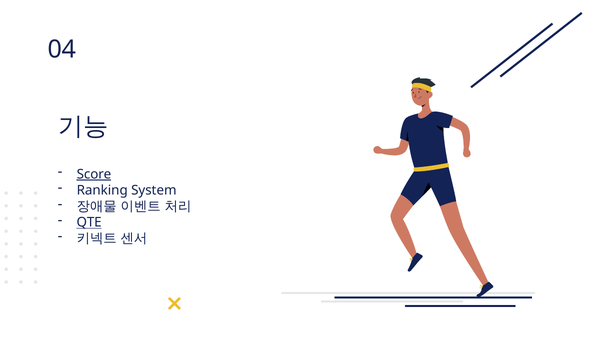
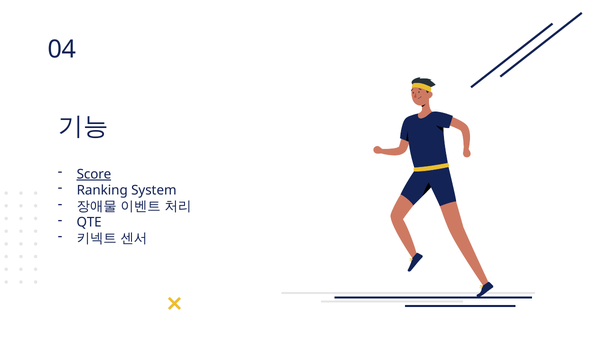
QTE underline: present -> none
